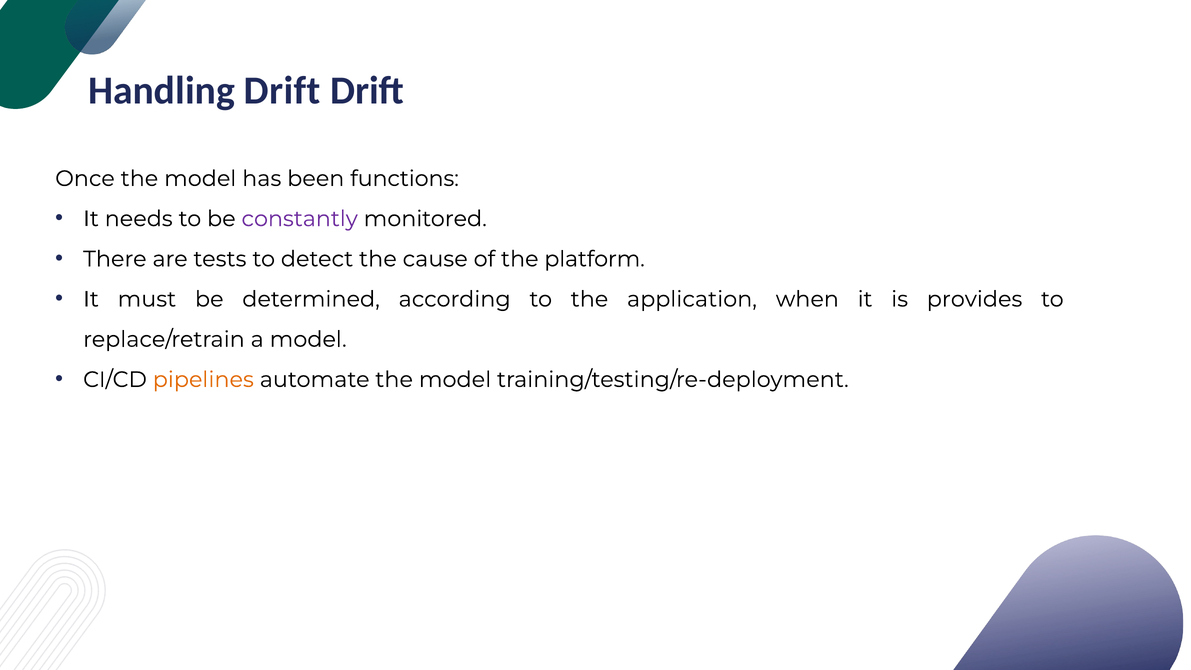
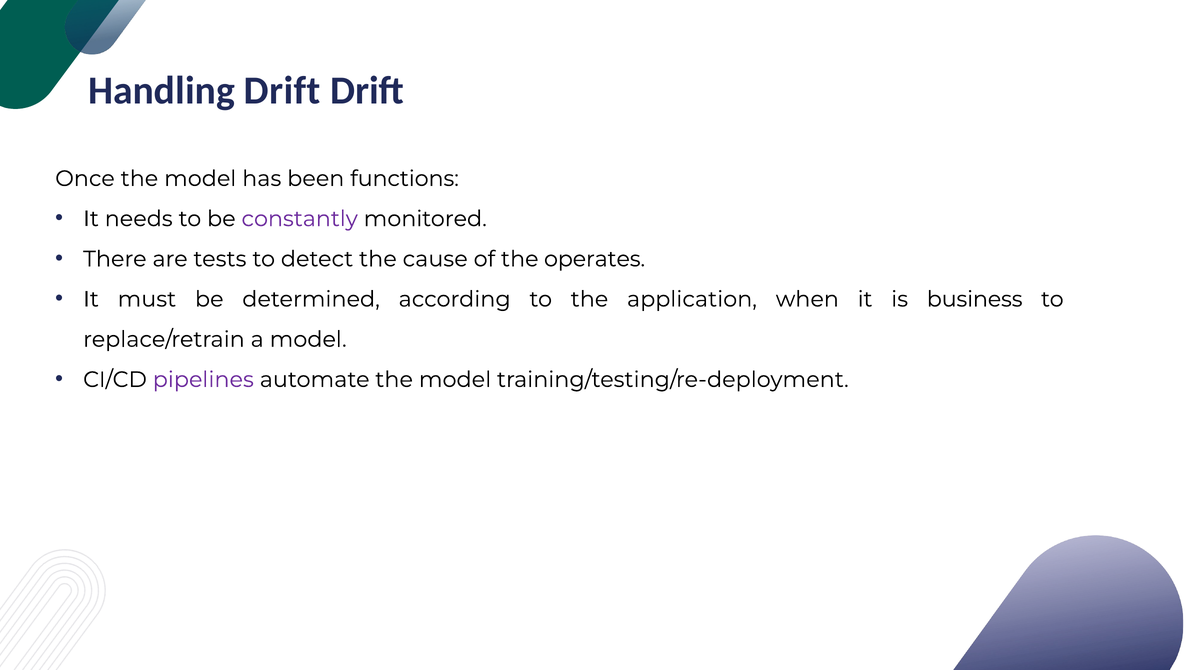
platform: platform -> operates
provides: provides -> business
pipelines colour: orange -> purple
